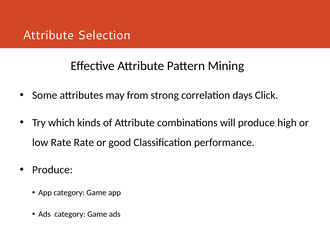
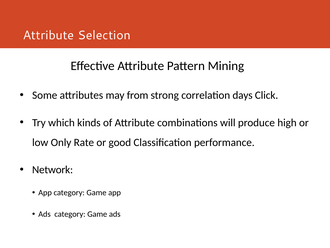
low Rate: Rate -> Only
Produce at (52, 169): Produce -> Network
